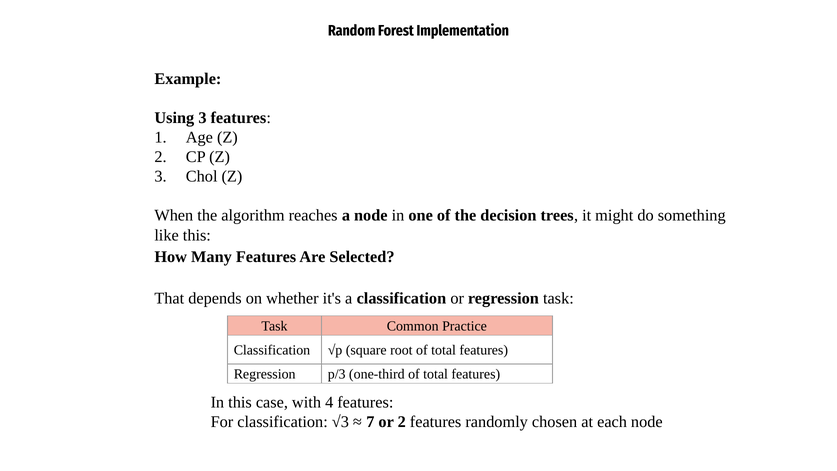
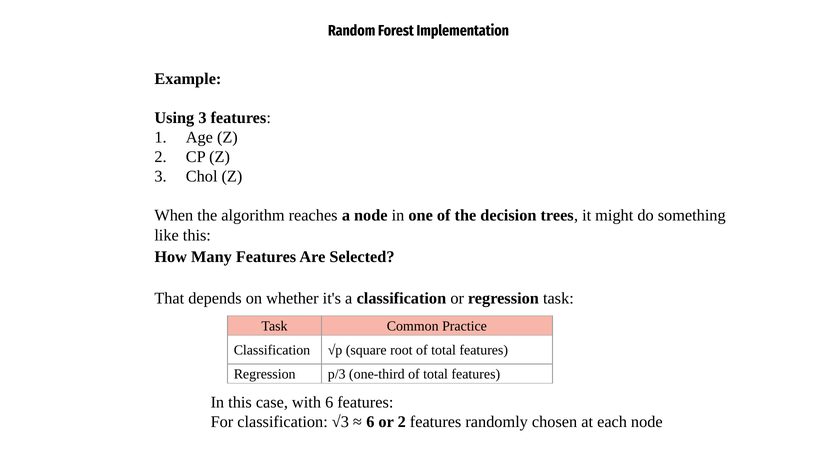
with 4: 4 -> 6
7 at (370, 422): 7 -> 6
